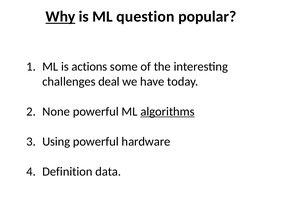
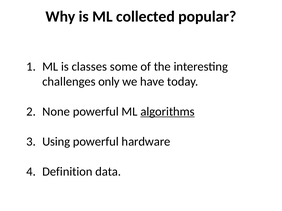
Why underline: present -> none
question: question -> collected
actions: actions -> classes
deal: deal -> only
